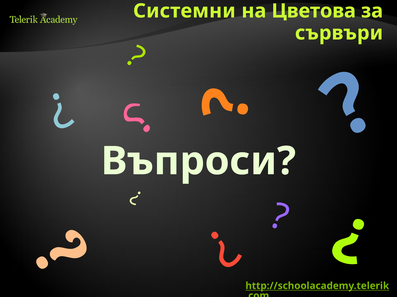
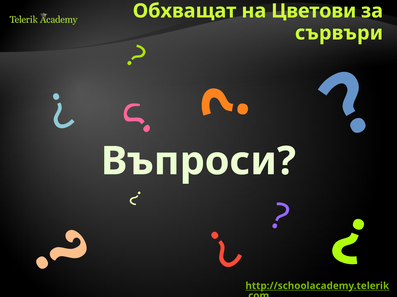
Системни: Системни -> Обхващат
Цветова: Цветова -> Цветови
